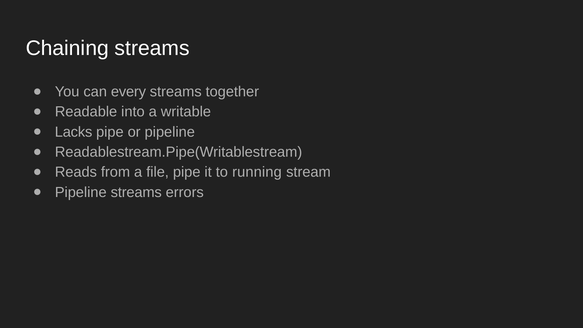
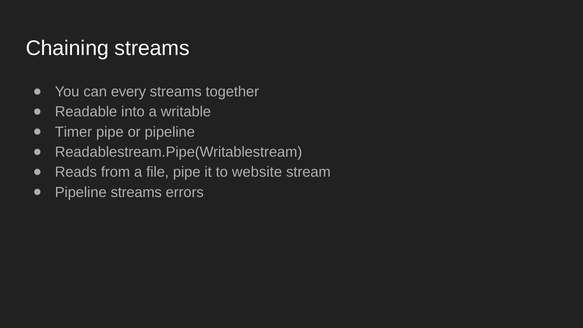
Lacks: Lacks -> Timer
running: running -> website
